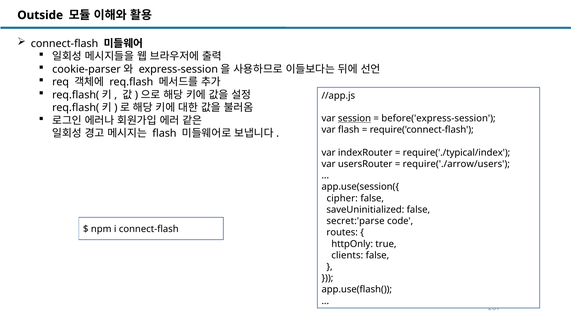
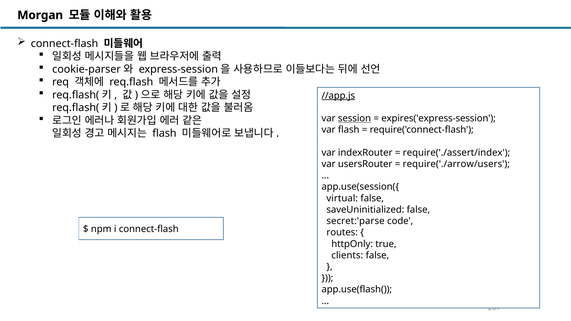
Outside: Outside -> Morgan
//app.js underline: none -> present
before('express-session: before('express-session -> expires('express-session
require('./typical/index: require('./typical/index -> require('./assert/index
cipher: cipher -> virtual
